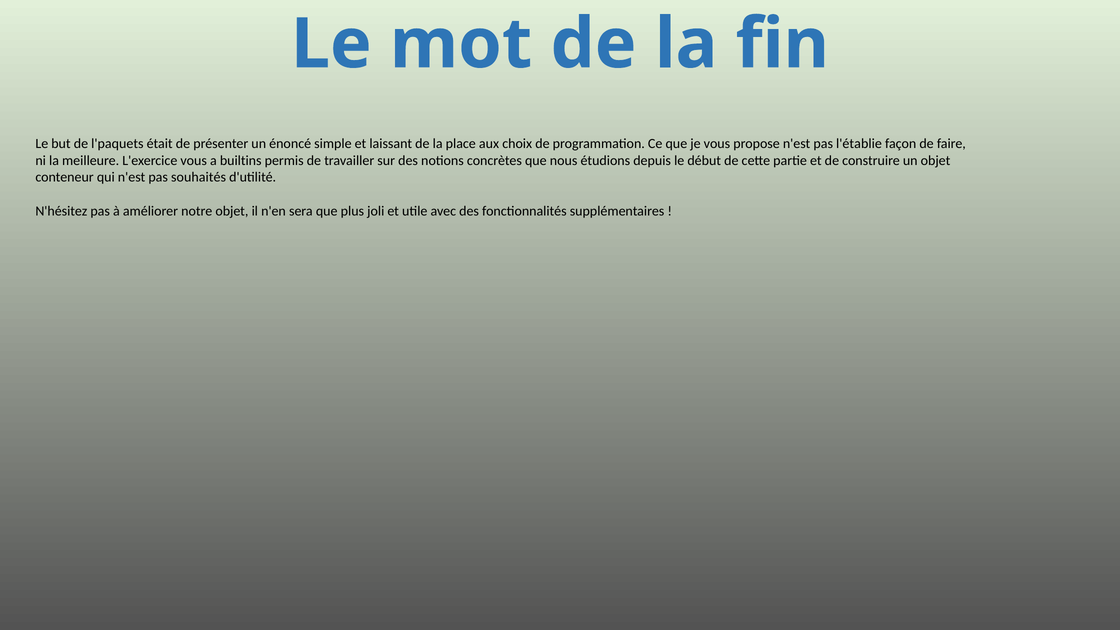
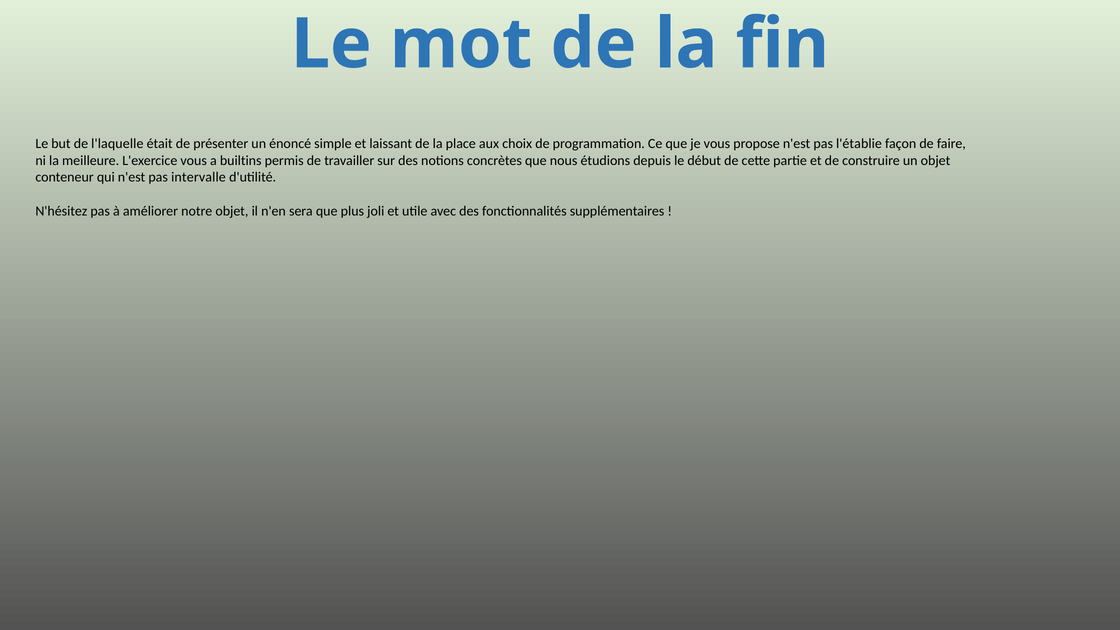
l'paquets: l'paquets -> l'laquelle
souhaités: souhaités -> intervalle
